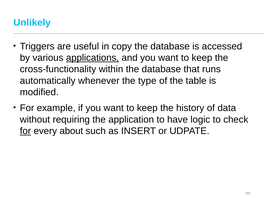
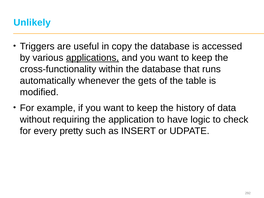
type: type -> gets
for at (25, 131) underline: present -> none
about: about -> pretty
